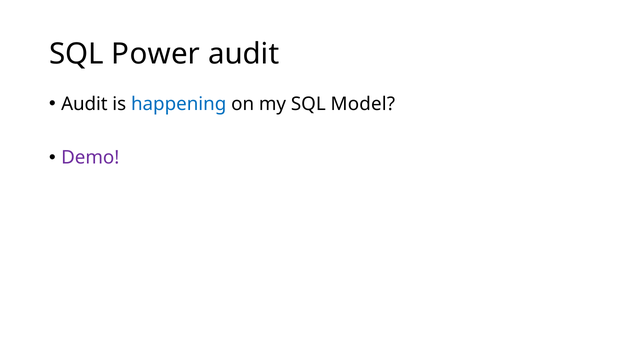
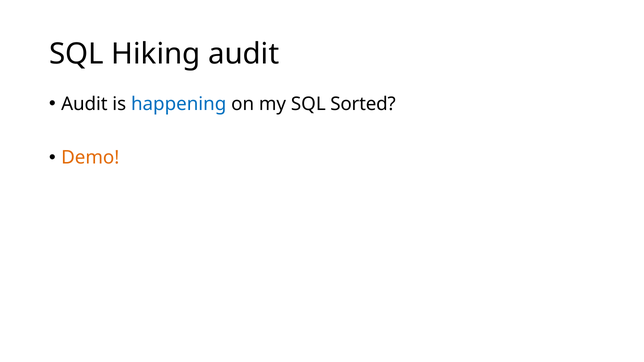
Power: Power -> Hiking
Model: Model -> Sorted
Demo colour: purple -> orange
